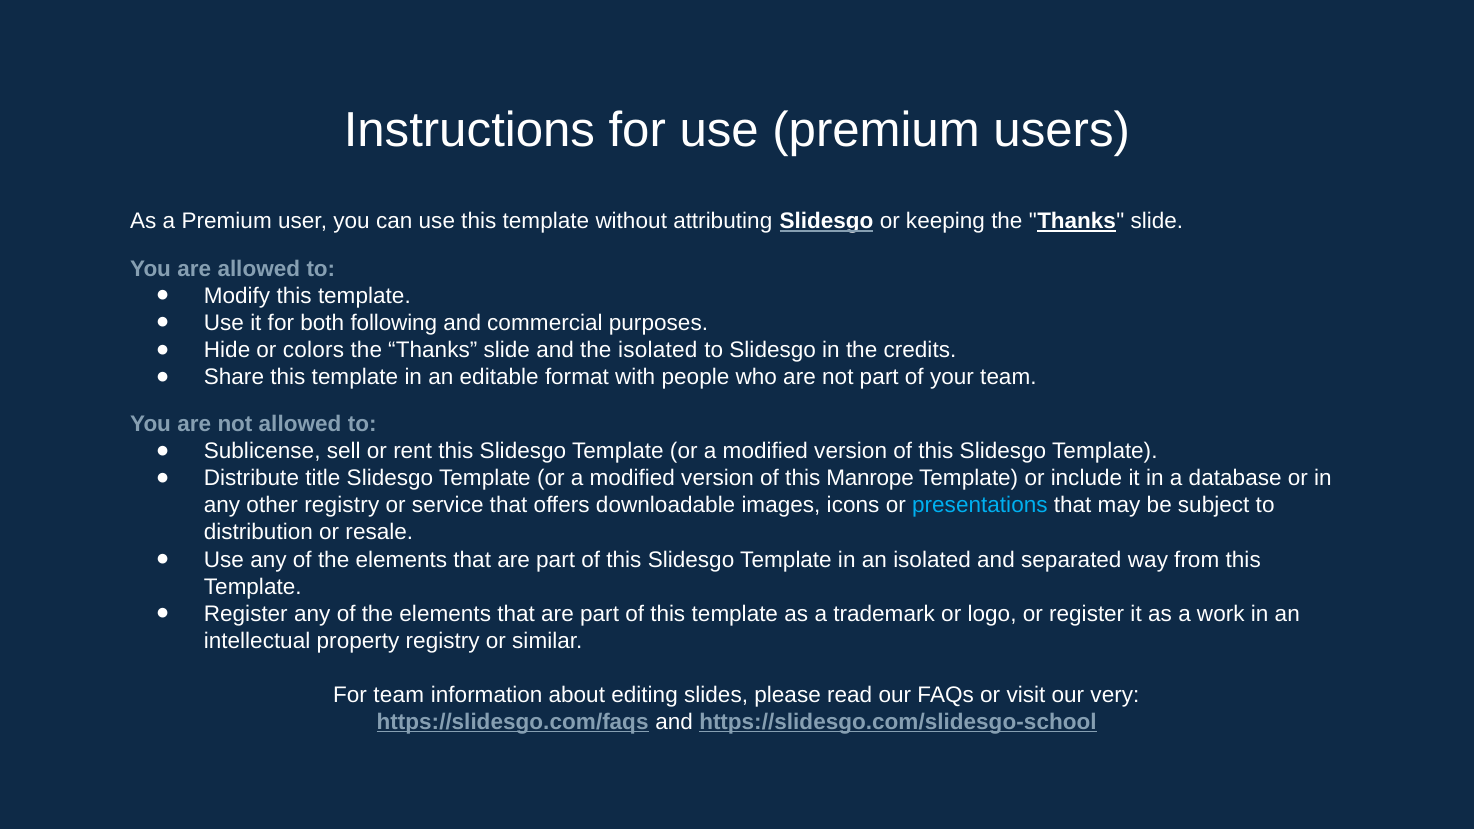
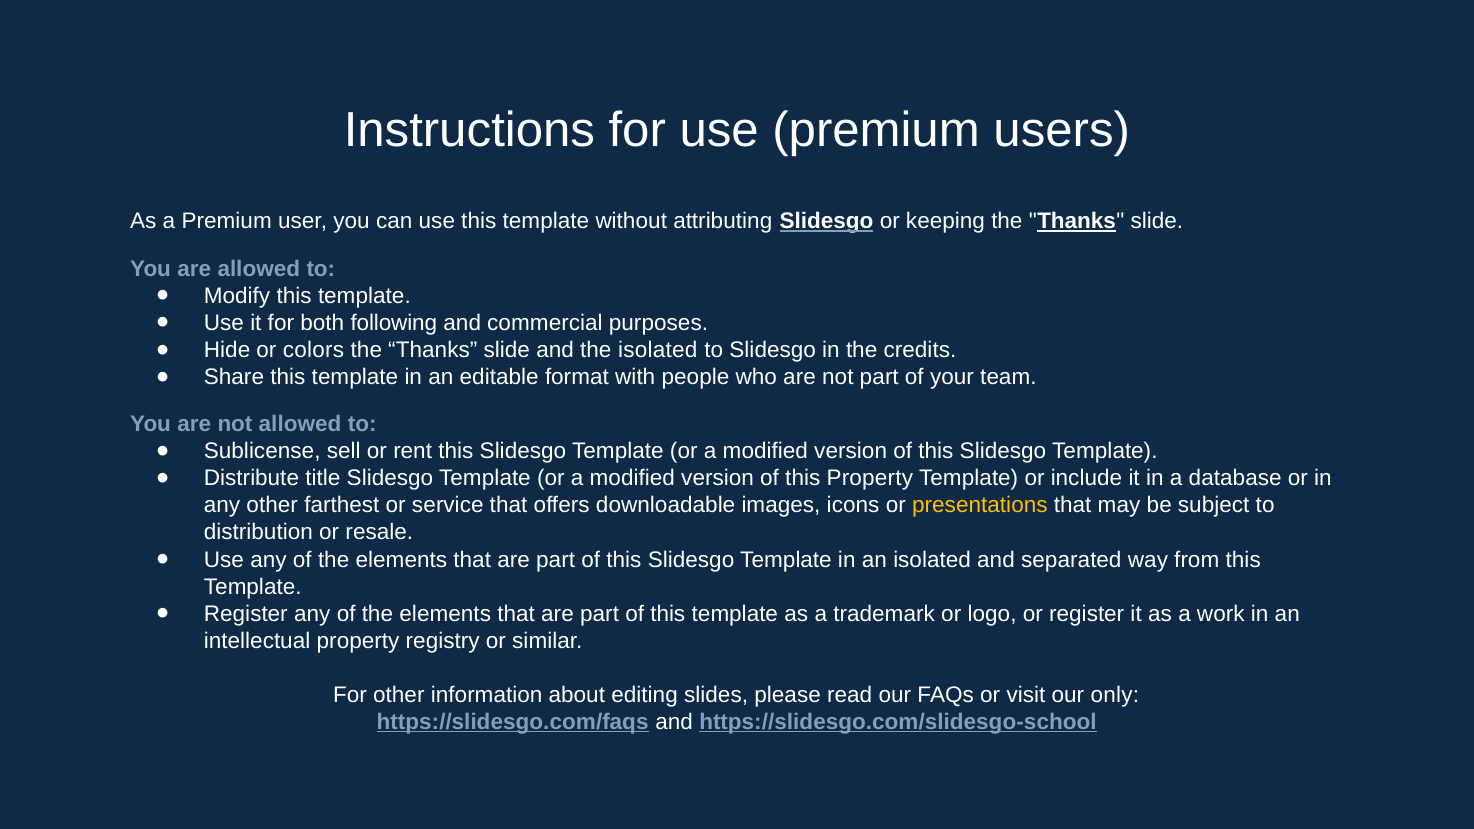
this Manrope: Manrope -> Property
other registry: registry -> farthest
presentations colour: light blue -> yellow
For team: team -> other
very: very -> only
